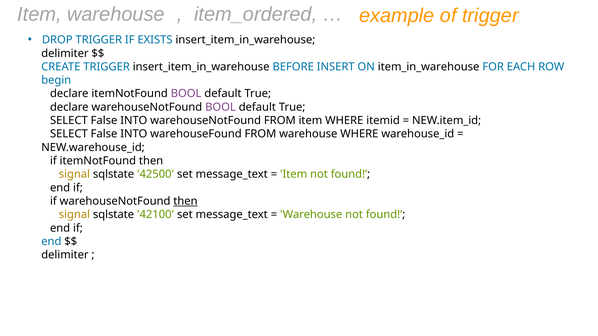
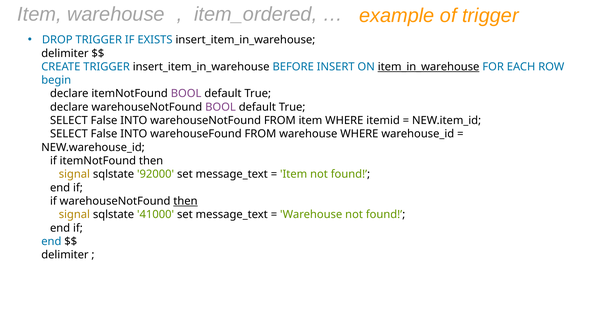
item_in_warehouse underline: none -> present
42500: 42500 -> 92000
42100: 42100 -> 41000
